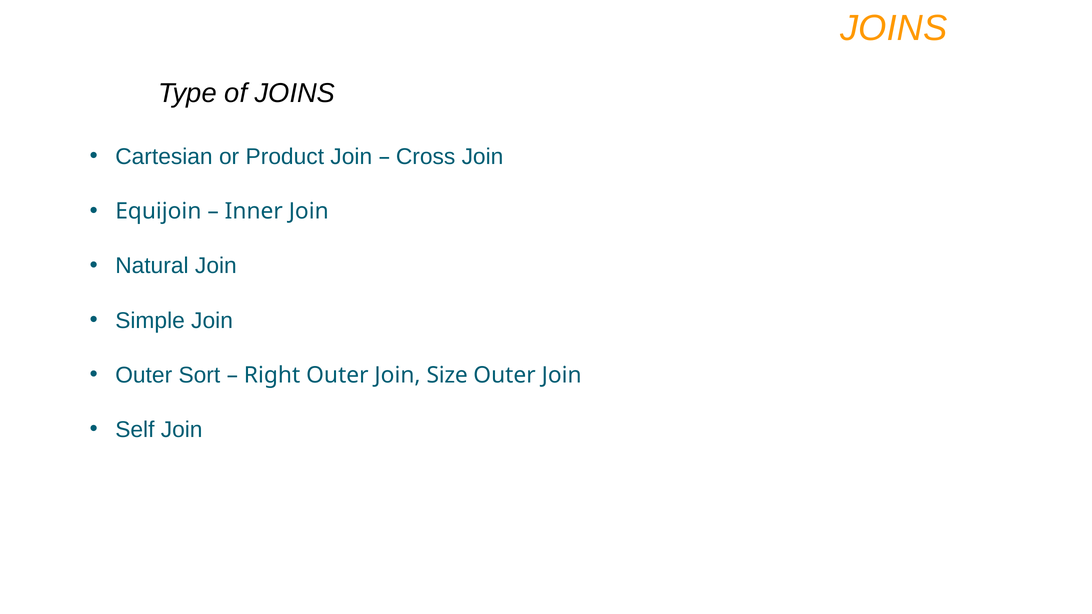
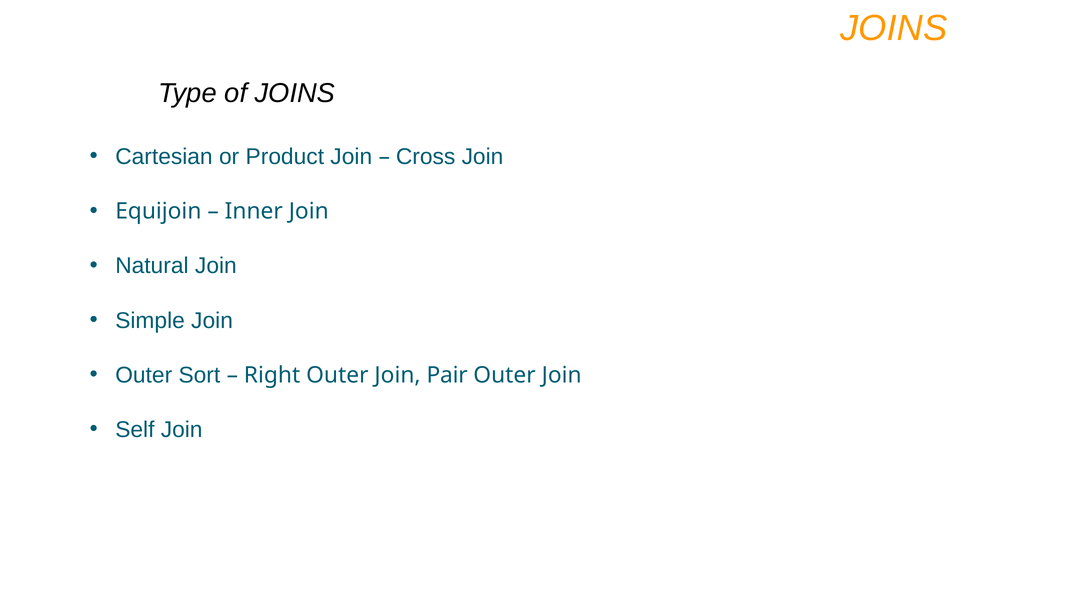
Size: Size -> Pair
